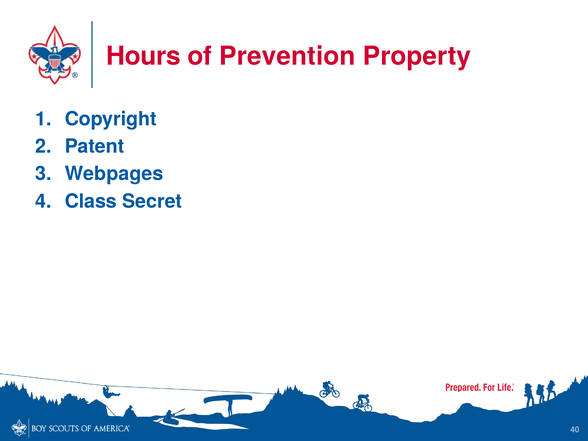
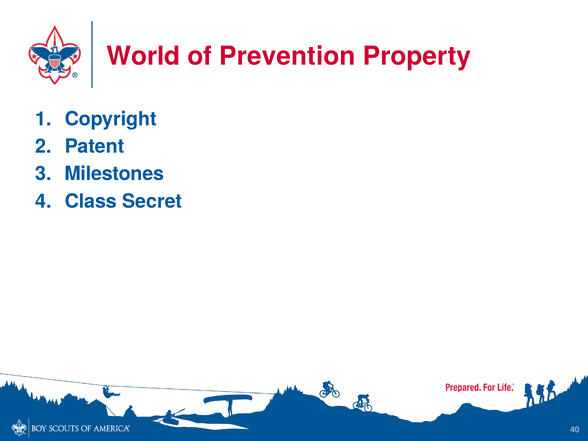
Hours: Hours -> World
Webpages: Webpages -> Milestones
